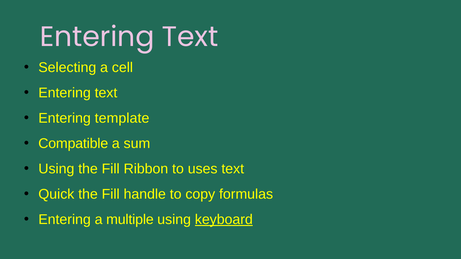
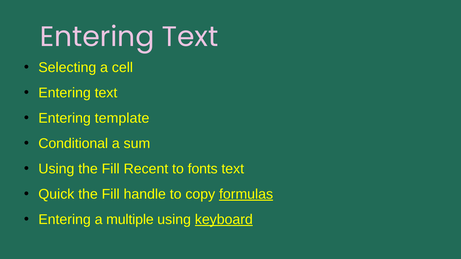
Compatible: Compatible -> Conditional
Ribbon: Ribbon -> Recent
uses: uses -> fonts
formulas underline: none -> present
